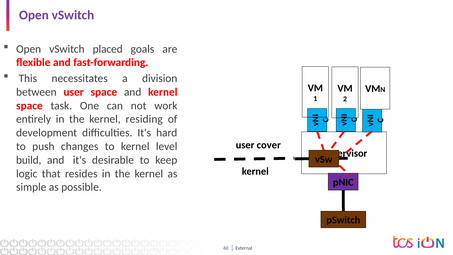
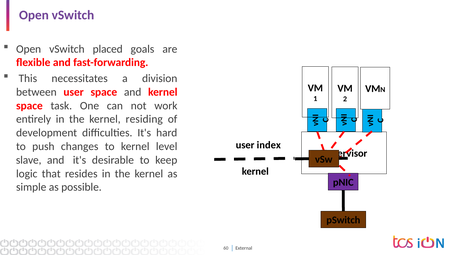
cover: cover -> index
build: build -> slave
